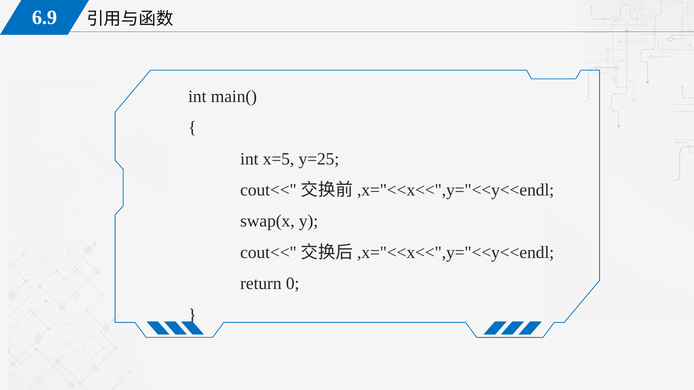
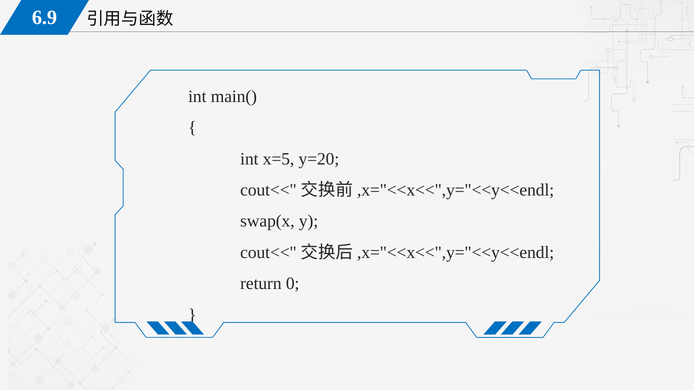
y=25: y=25 -> y=20
